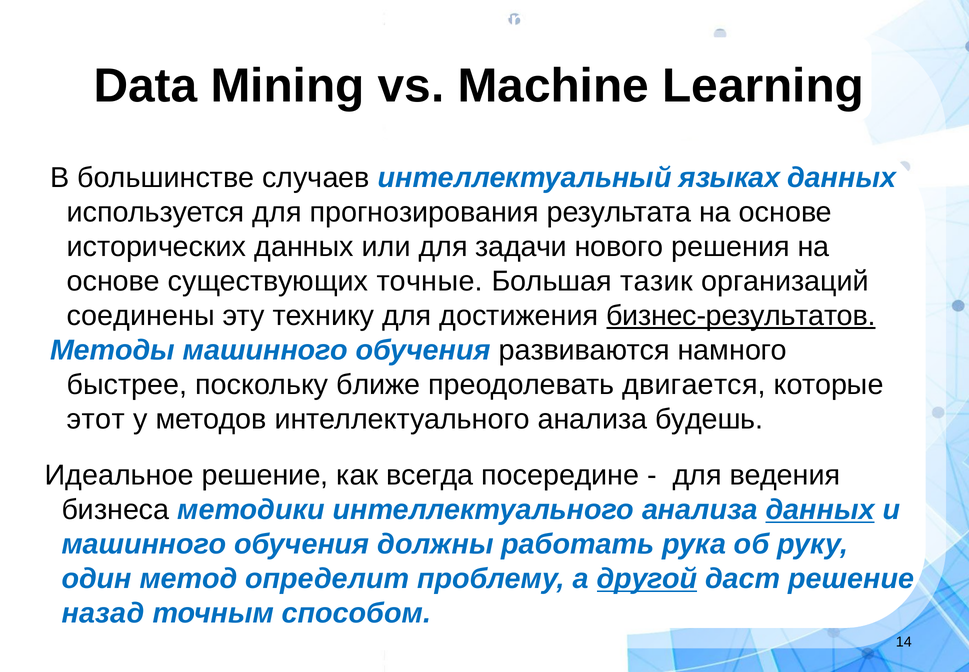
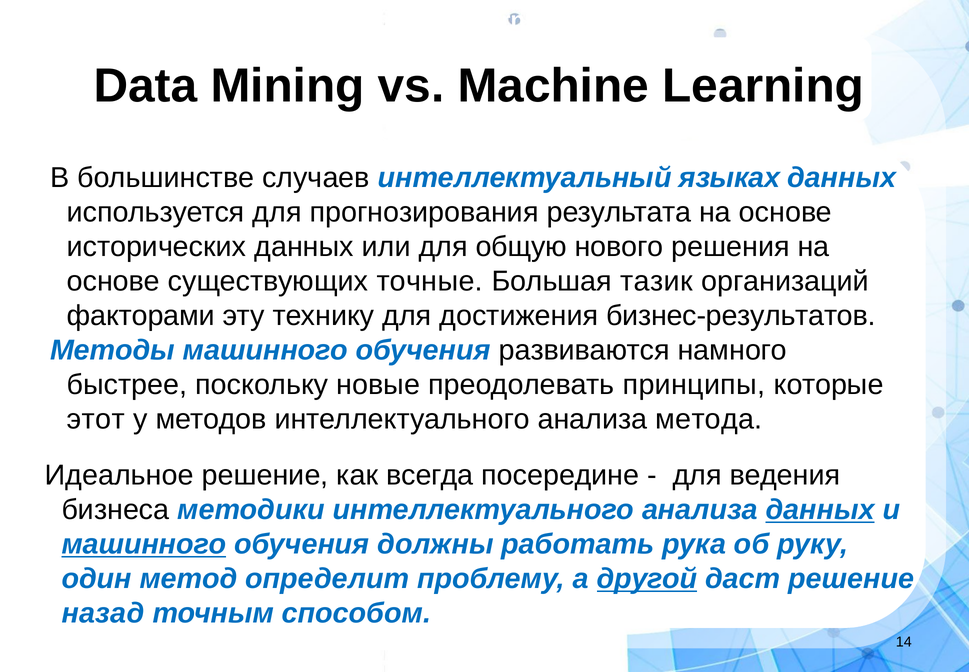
задачи: задачи -> общую
соединены: соединены -> факторами
бизнес-результатов underline: present -> none
ближе: ближе -> новые
двигается: двигается -> принципы
будешь: будешь -> метода
машинного at (144, 544) underline: none -> present
